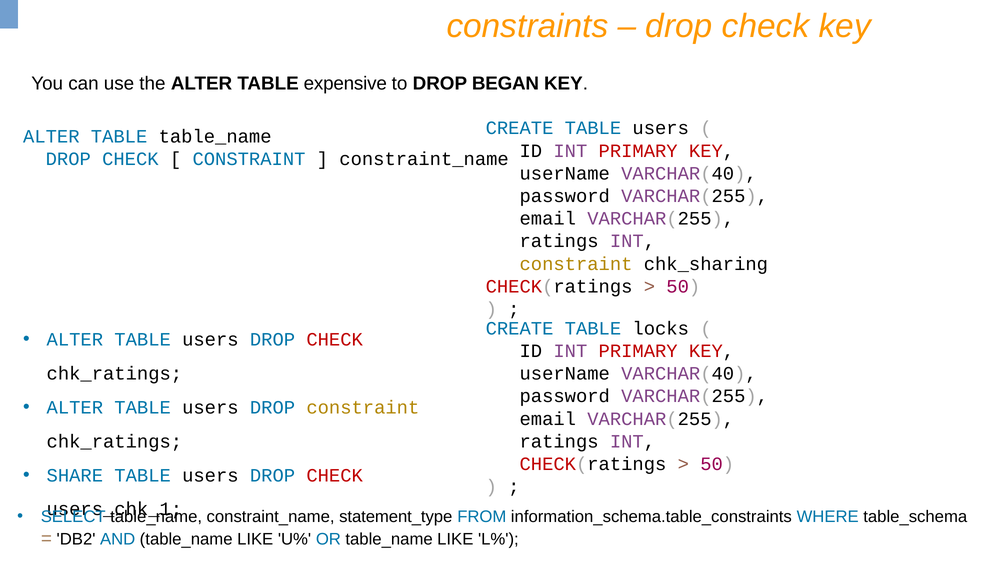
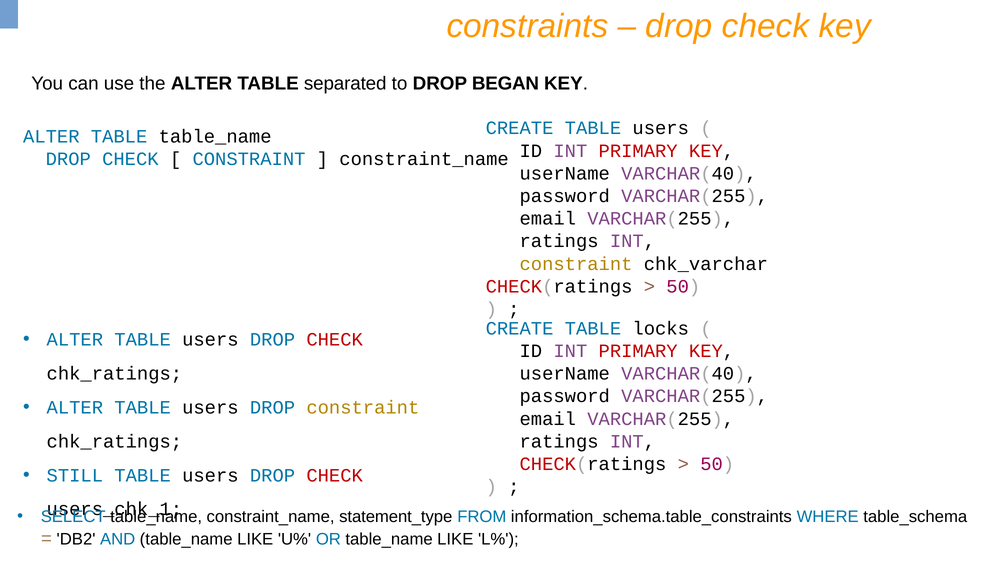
expensive: expensive -> separated
chk_sharing: chk_sharing -> chk_varchar
SHARE: SHARE -> STILL
